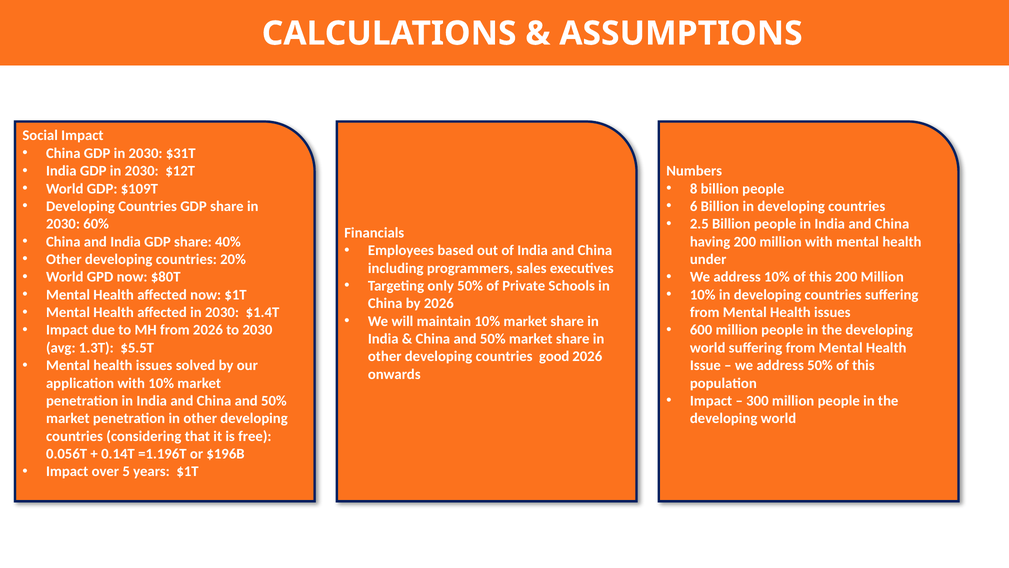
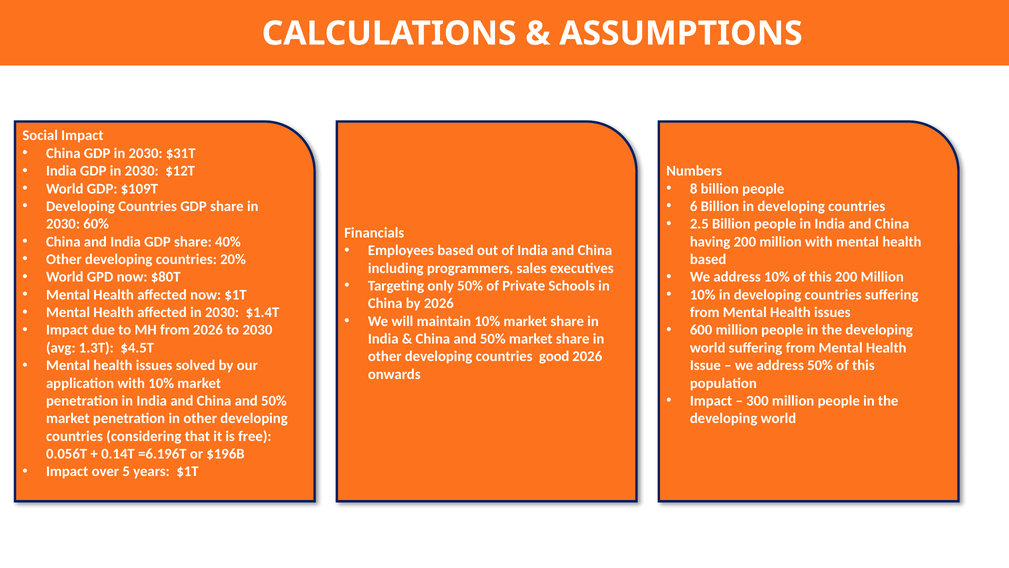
under at (708, 259): under -> based
$5.5T: $5.5T -> $4.5T
=1.196T: =1.196T -> =6.196T
